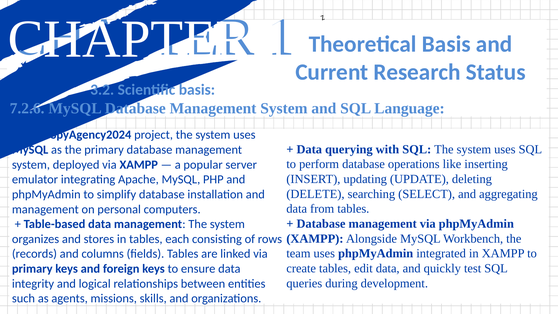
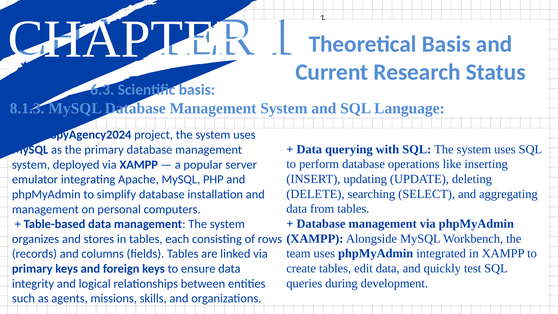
3.2: 3.2 -> 6.3
7.2.6: 7.2.6 -> 8.1.3
